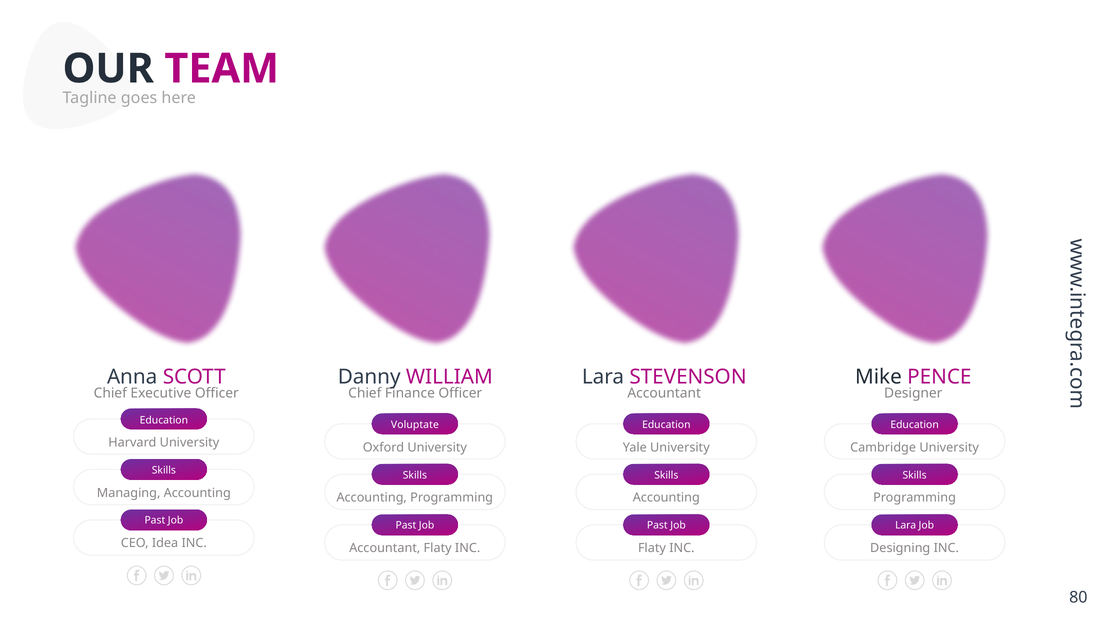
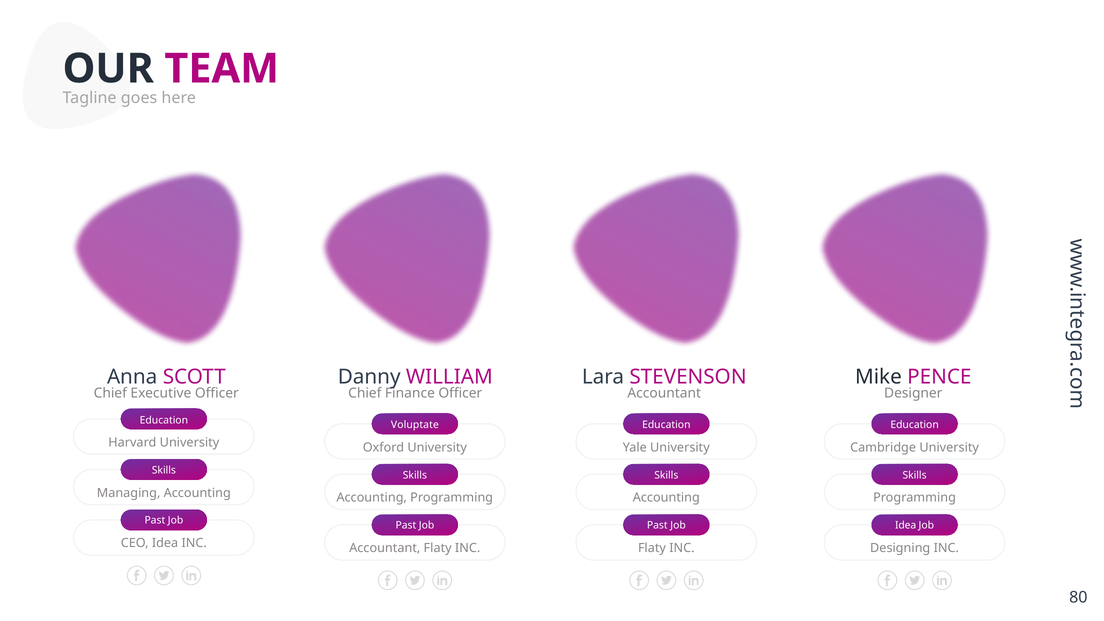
Lara at (906, 525): Lara -> Idea
